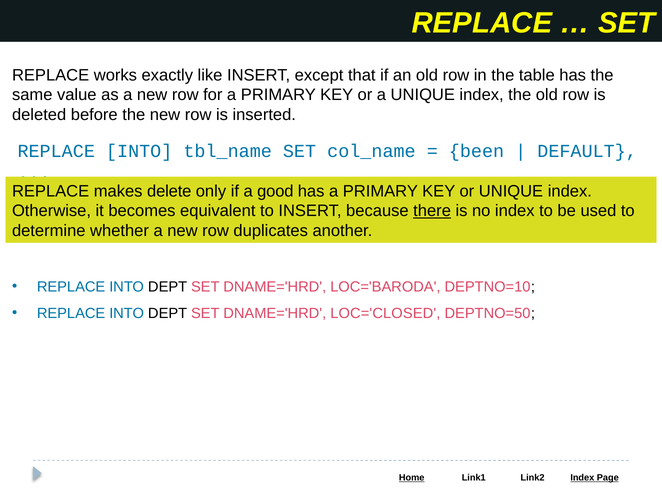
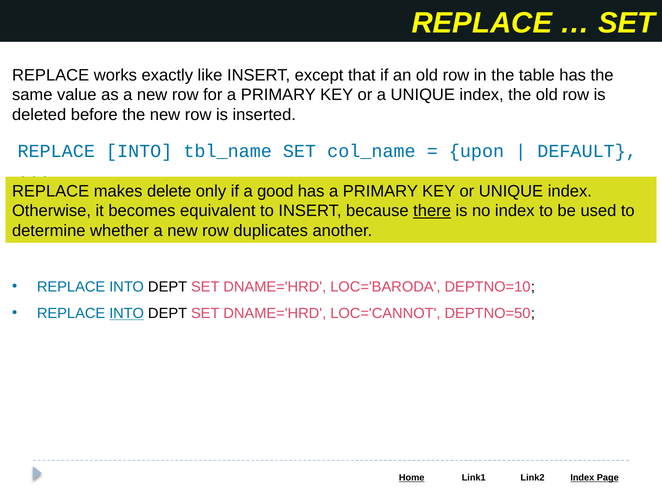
been: been -> upon
INTO at (127, 313) underline: none -> present
LOC='CLOSED: LOC='CLOSED -> LOC='CANNOT
